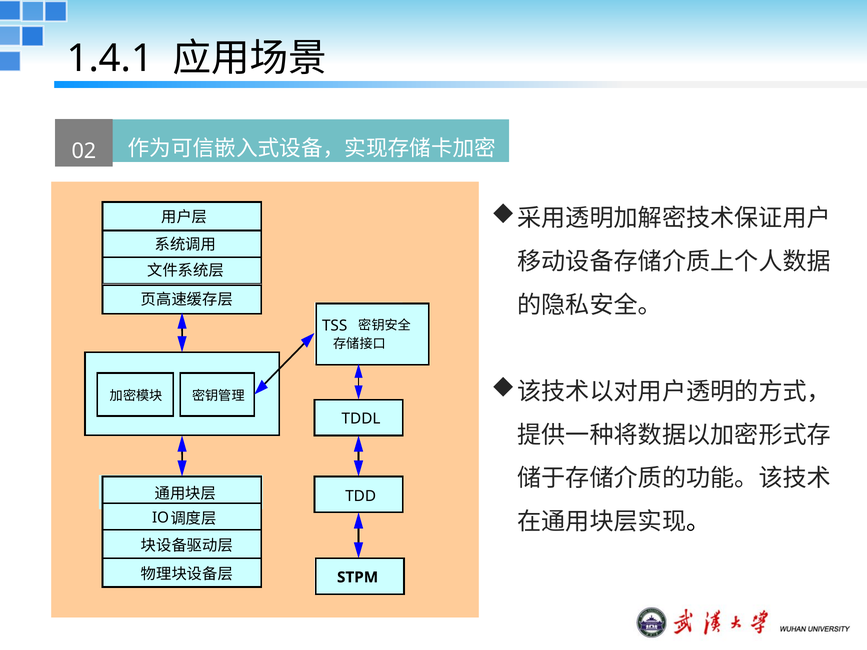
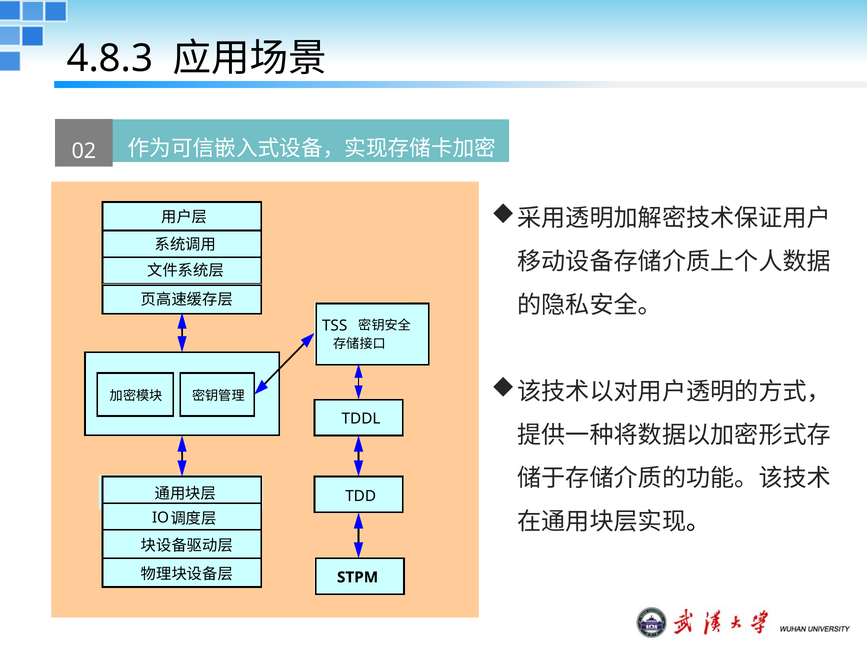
1.4.1: 1.4.1 -> 4.8.3
